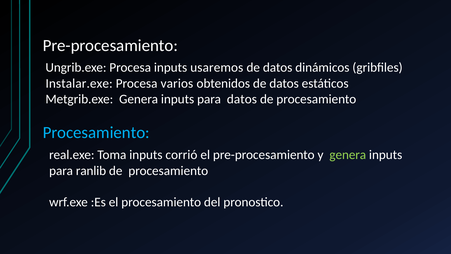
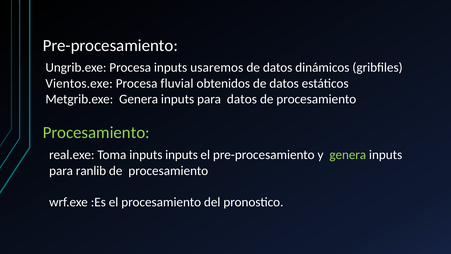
Instalar.exe: Instalar.exe -> Vientos.exe
varios: varios -> fluvial
Procesamiento at (96, 132) colour: light blue -> light green
inputs corrió: corrió -> inputs
